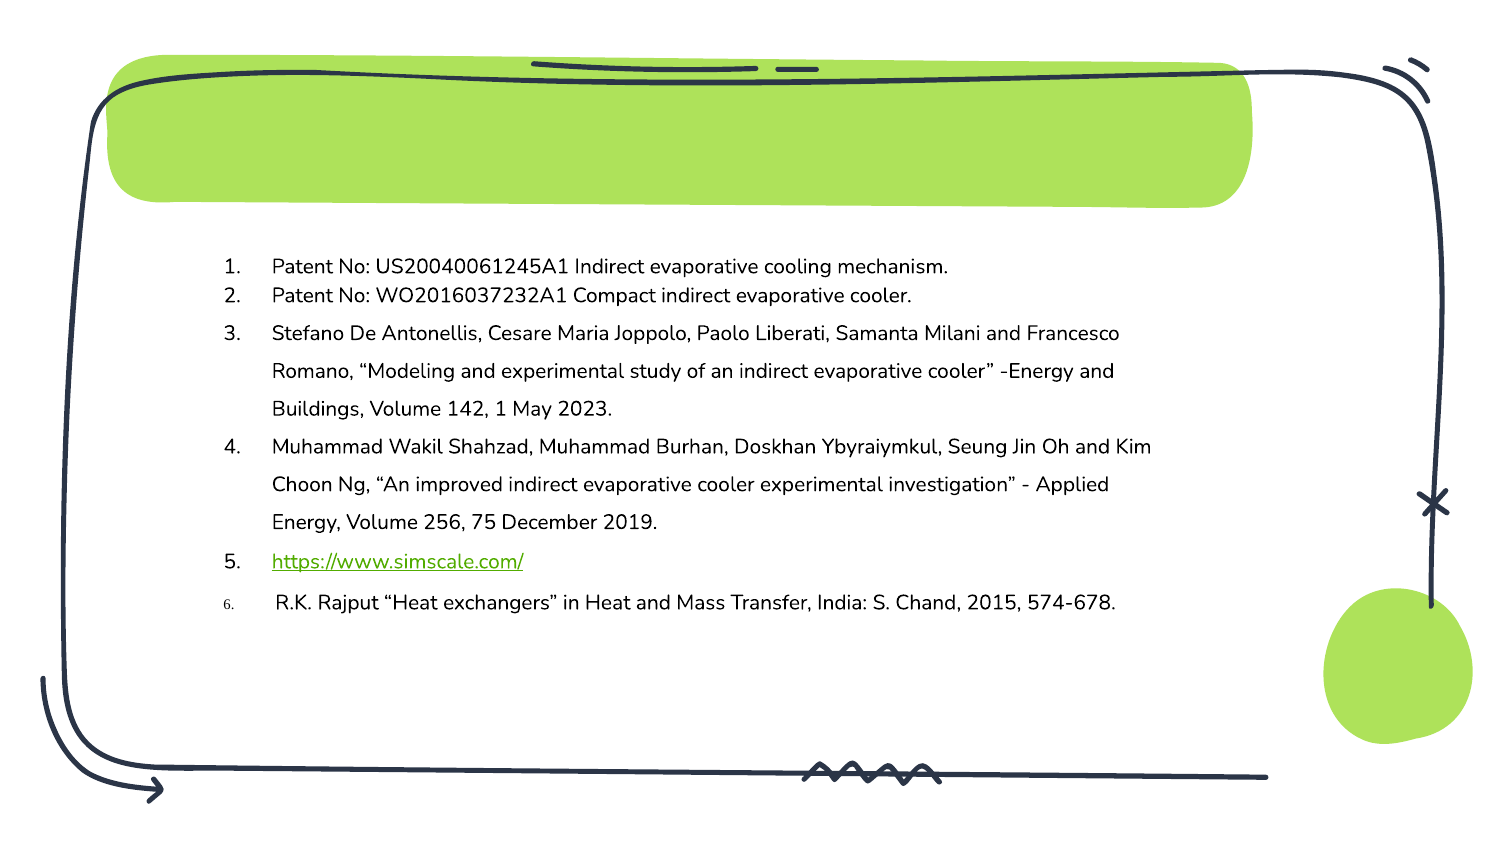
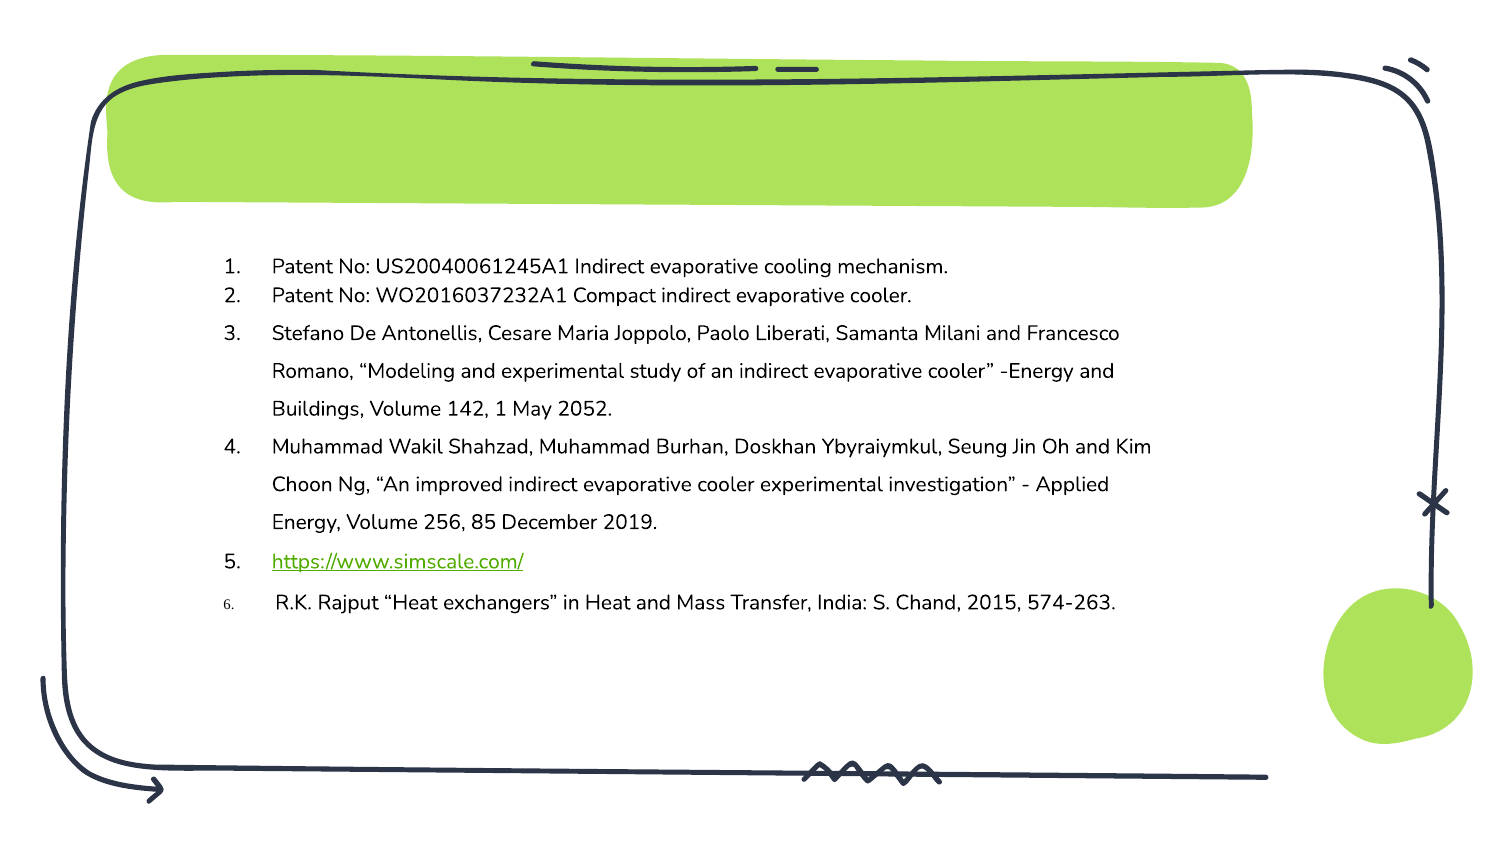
2023: 2023 -> 2052
75: 75 -> 85
574-678: 574-678 -> 574-263
